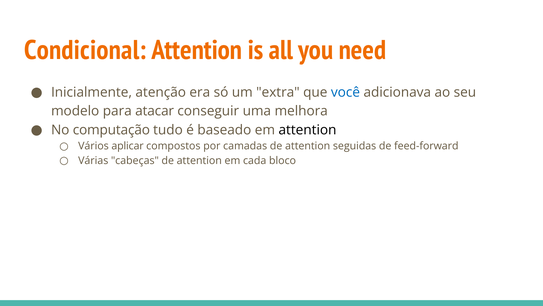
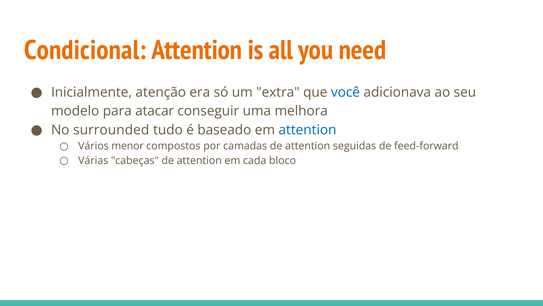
computação: computação -> surrounded
attention at (307, 130) colour: black -> blue
aplicar: aplicar -> menor
